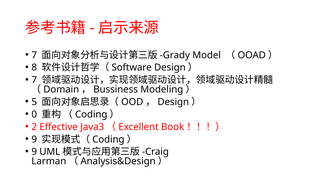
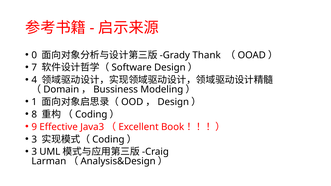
7 at (34, 55): 7 -> 0
Model: Model -> Thank
8: 8 -> 7
7 at (34, 80): 7 -> 4
5: 5 -> 1
0: 0 -> 8
2: 2 -> 9
9 at (34, 139): 9 -> 3
9 at (34, 152): 9 -> 3
